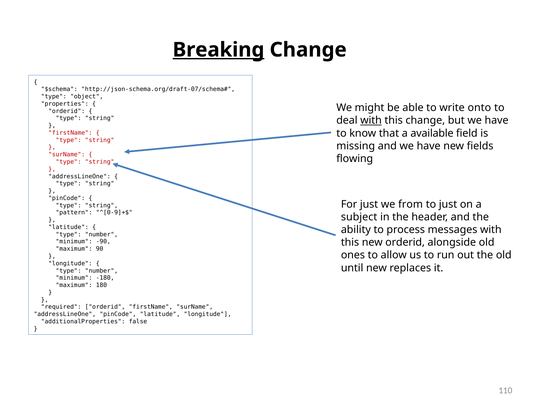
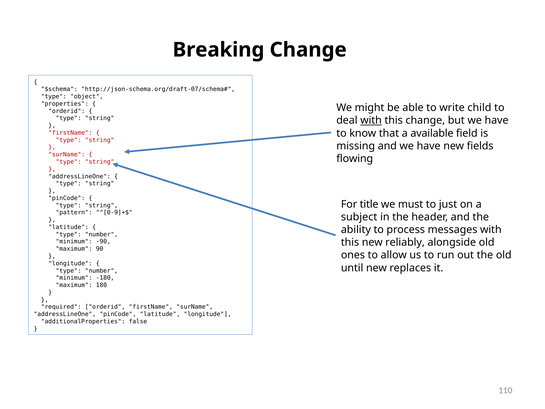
Breaking underline: present -> none
onto: onto -> child
For just: just -> title
from: from -> must
new orderid: orderid -> reliably
